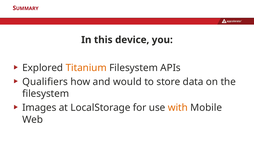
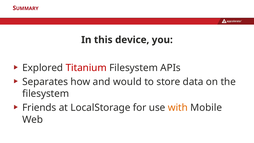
Titanium colour: orange -> red
Qualifiers: Qualifiers -> Separates
Images: Images -> Friends
